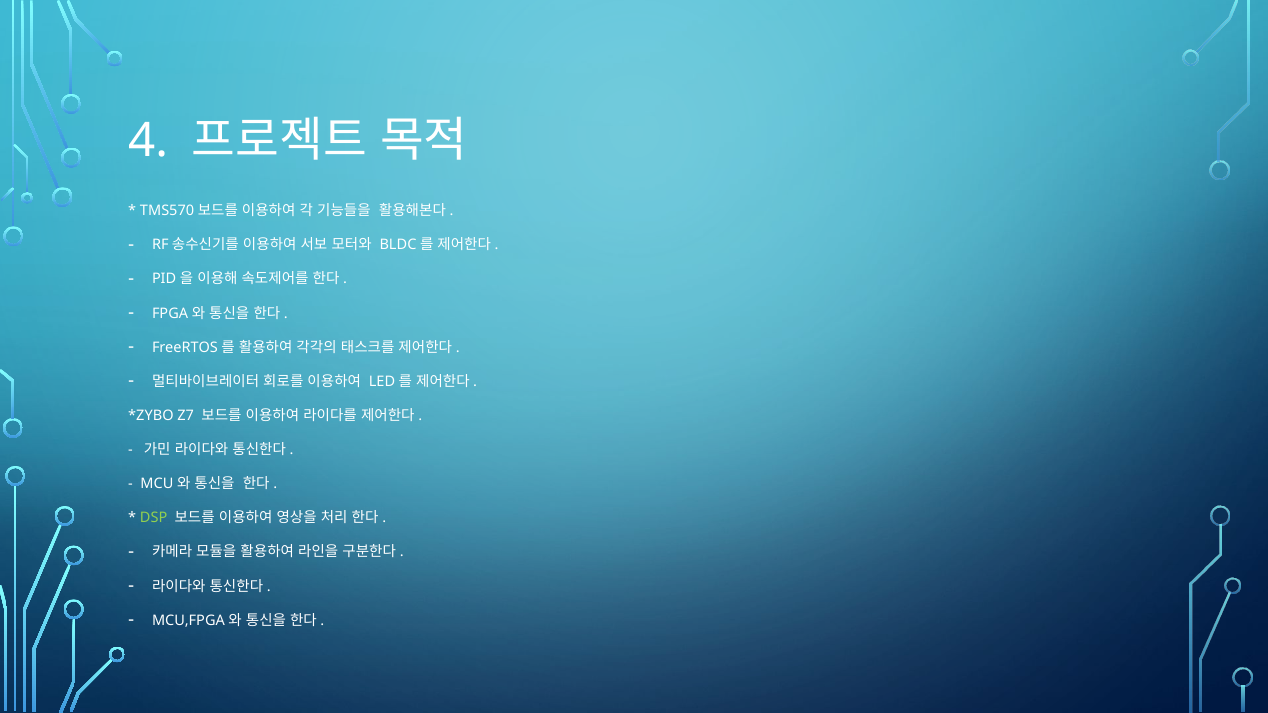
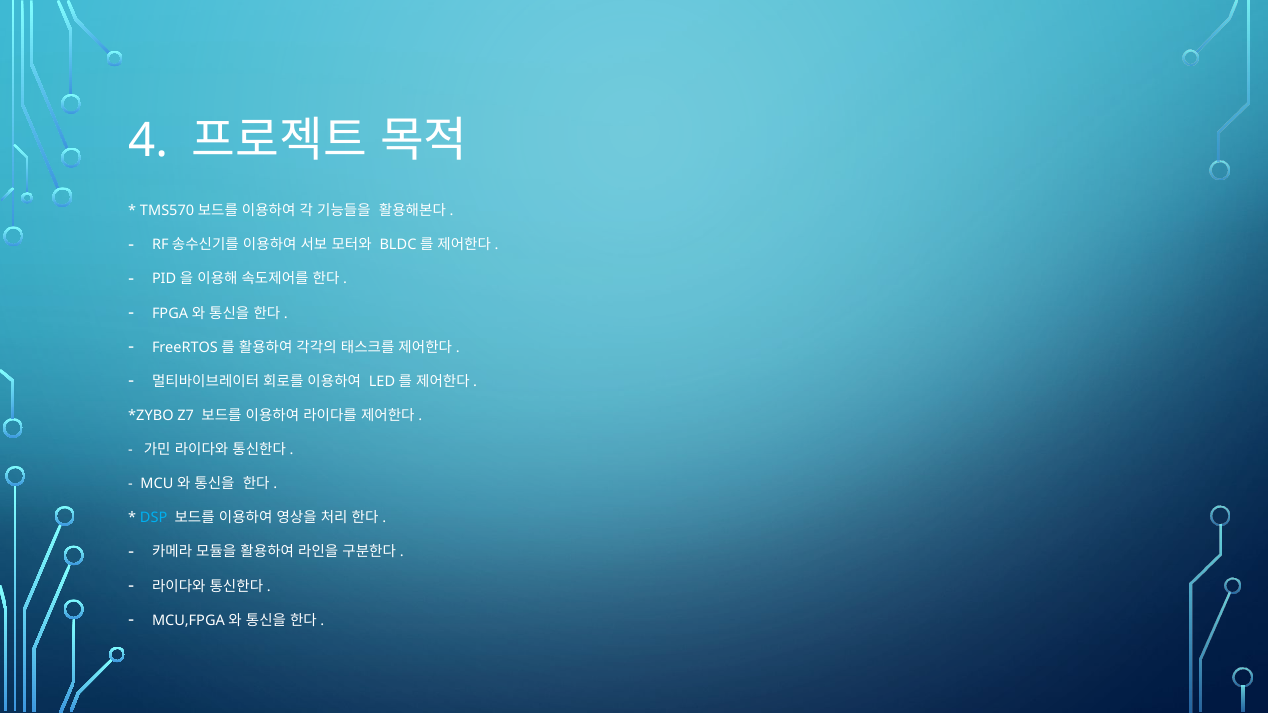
DSP colour: light green -> light blue
